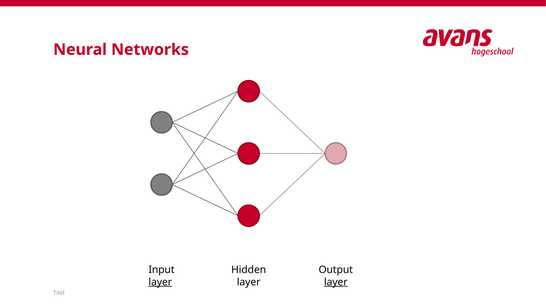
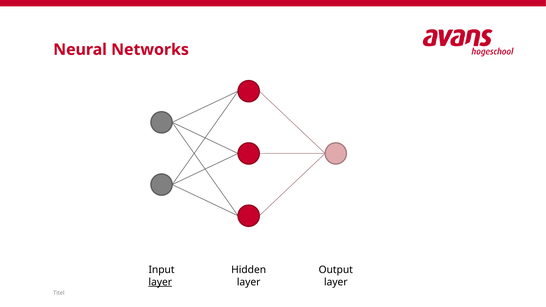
layer at (336, 282) underline: present -> none
